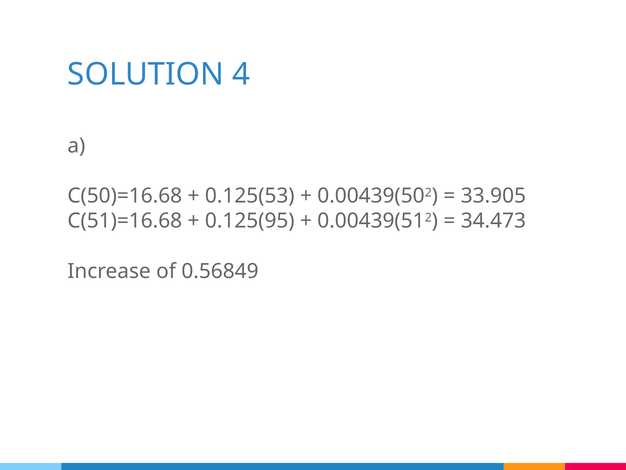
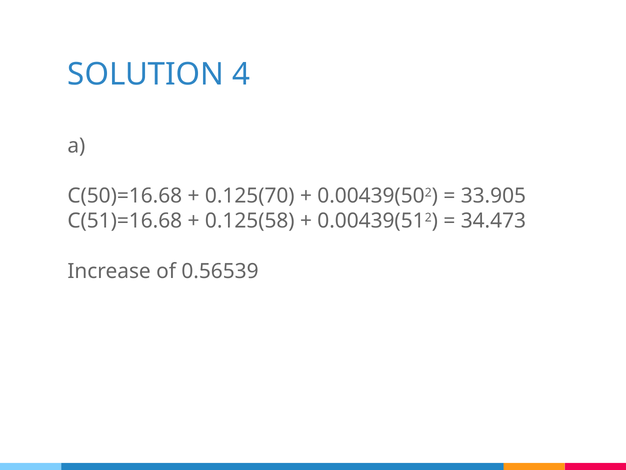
0.125(53: 0.125(53 -> 0.125(70
0.125(95: 0.125(95 -> 0.125(58
0.56849: 0.56849 -> 0.56539
